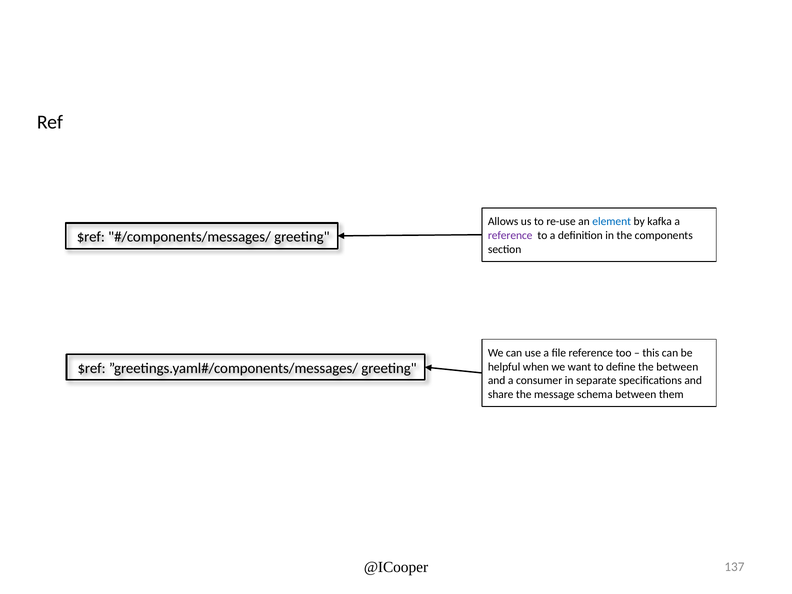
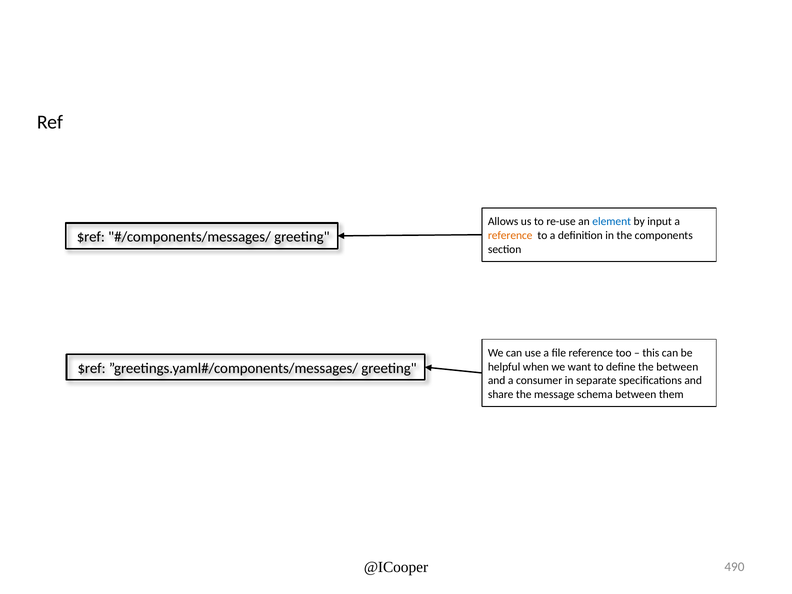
kafka: kafka -> input
reference at (510, 236) colour: purple -> orange
137: 137 -> 490
